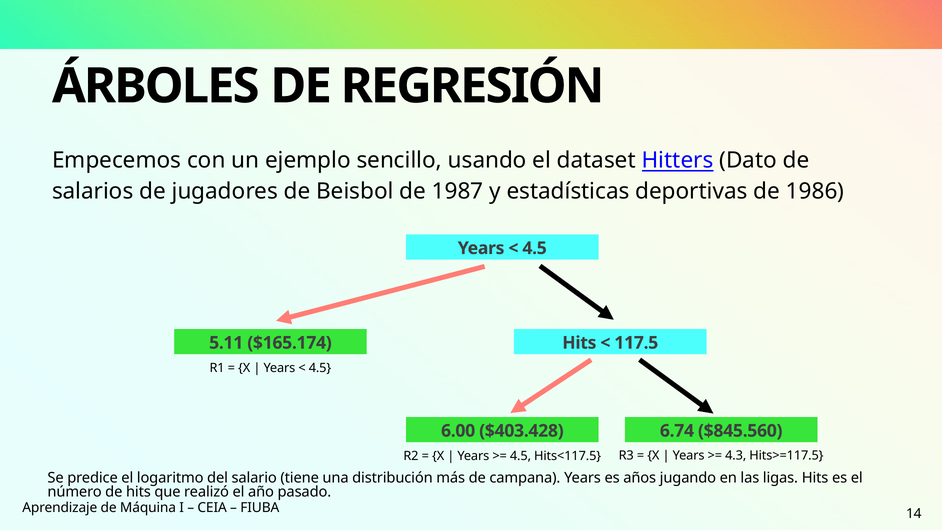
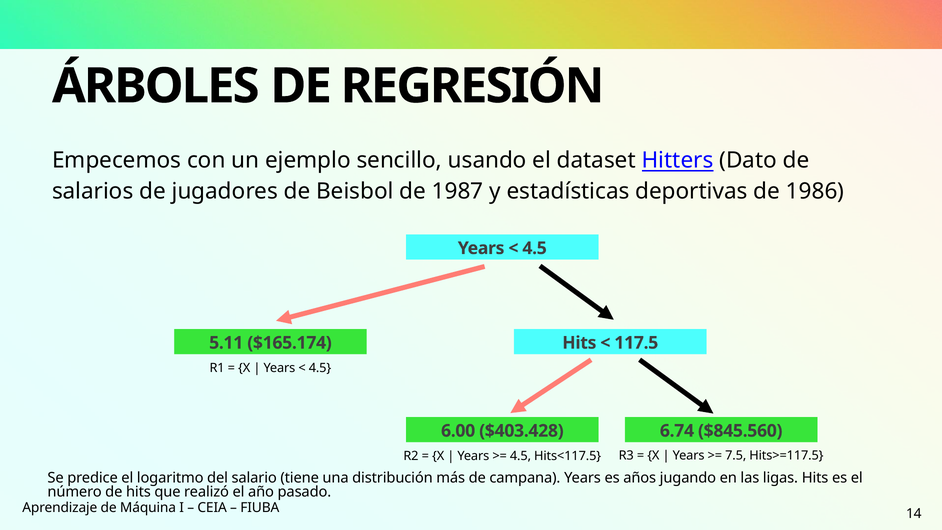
4.3: 4.3 -> 7.5
